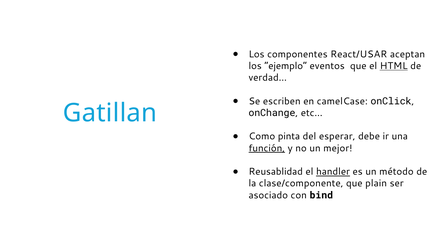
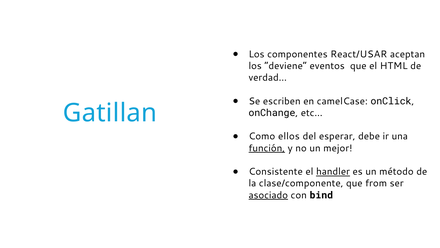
ejemplo: ejemplo -> deviene
HTML underline: present -> none
pinta: pinta -> ellos
Reusablidad: Reusablidad -> Consistente
plain: plain -> from
asociado underline: none -> present
